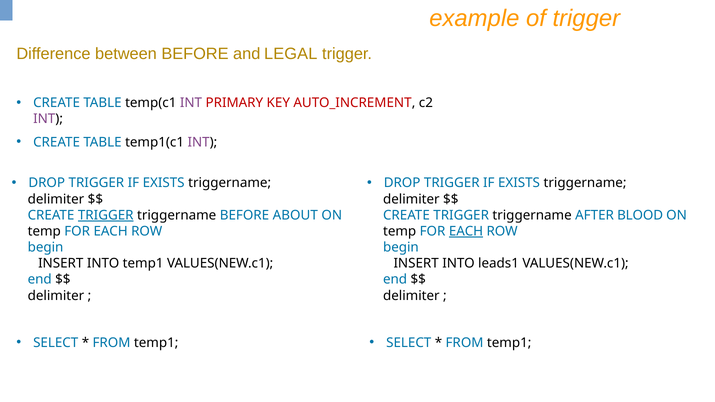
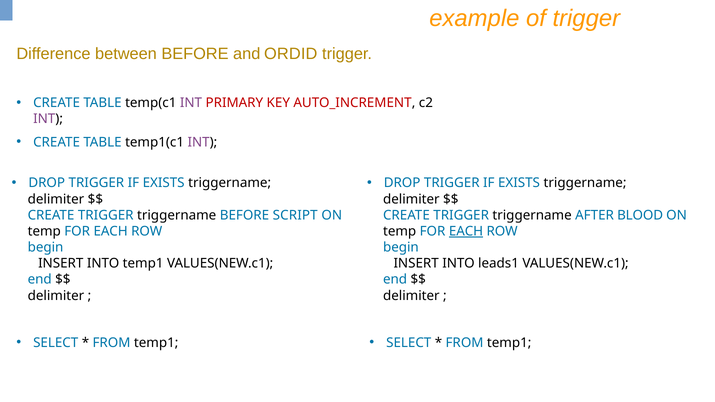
LEGAL: LEGAL -> ORDID
TRIGGER at (106, 215) underline: present -> none
ABOUT: ABOUT -> SCRIPT
